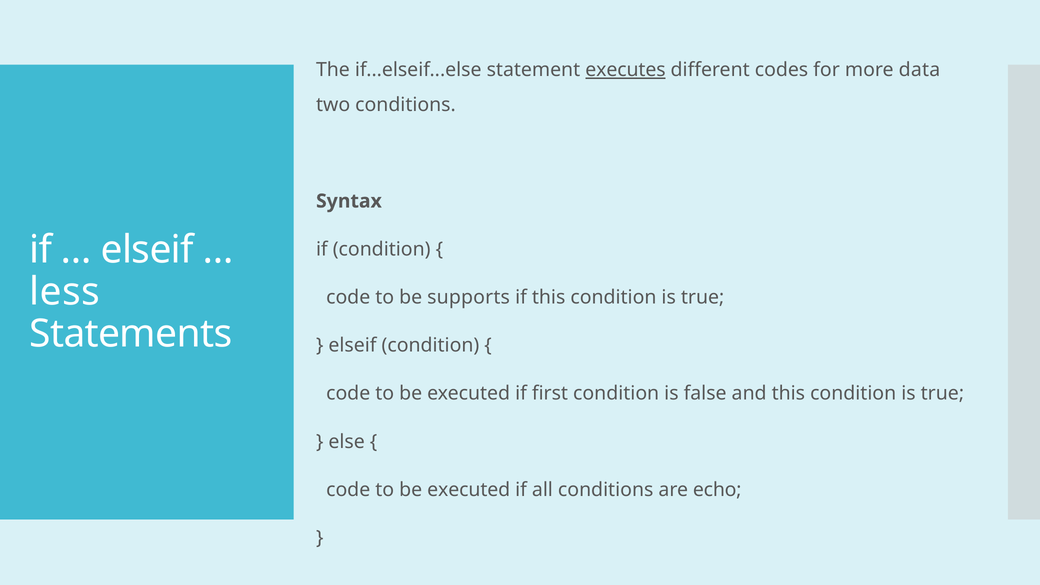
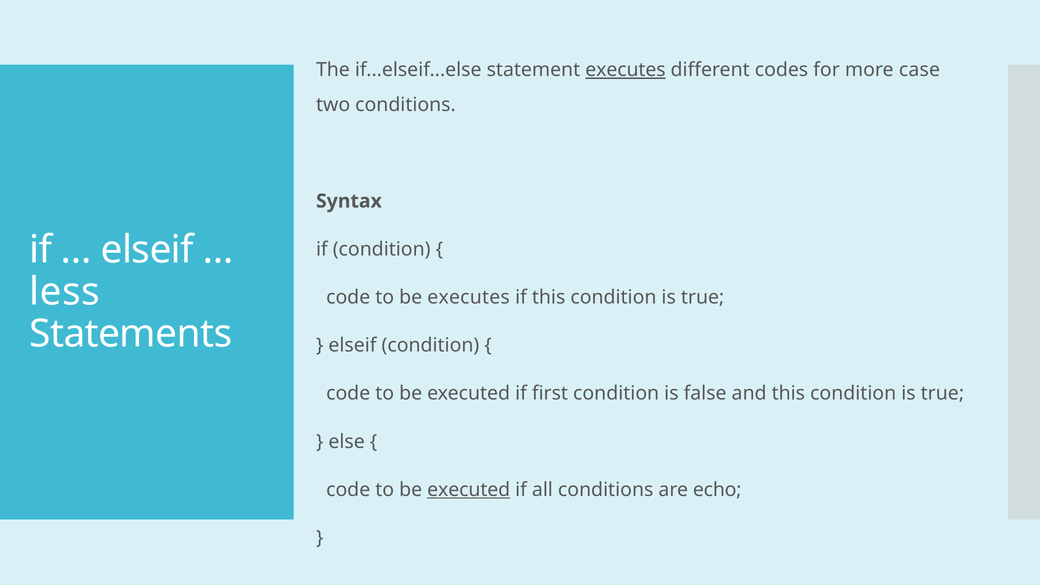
data: data -> case
be supports: supports -> executes
executed at (469, 490) underline: none -> present
